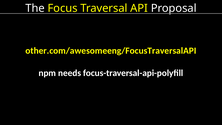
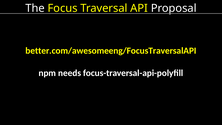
other.com/awesomeeng/FocusTraversalAPI: other.com/awesomeeng/FocusTraversalAPI -> better.com/awesomeeng/FocusTraversalAPI
